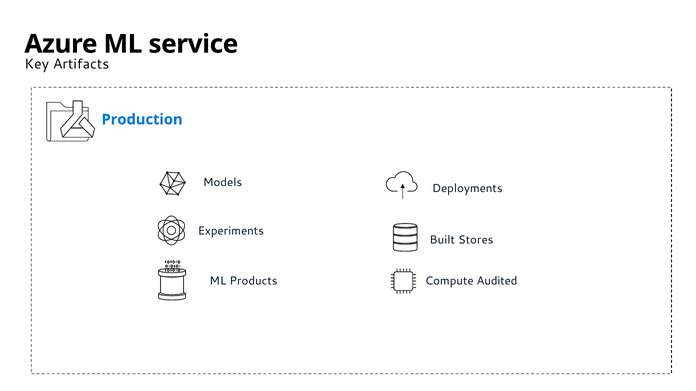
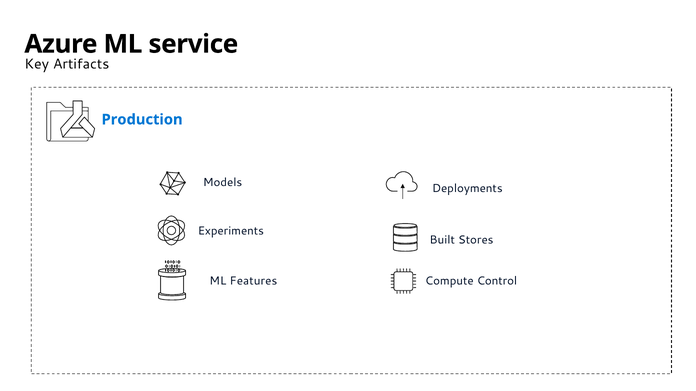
Products: Products -> Features
Audited: Audited -> Control
